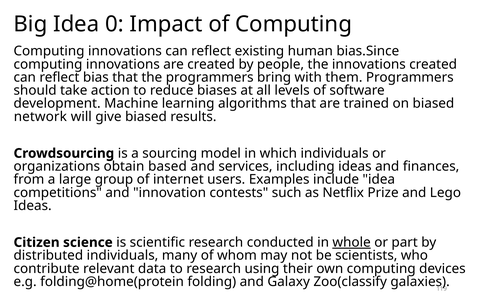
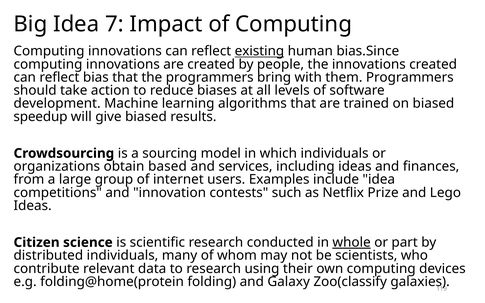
0: 0 -> 7
existing underline: none -> present
network: network -> speedup
